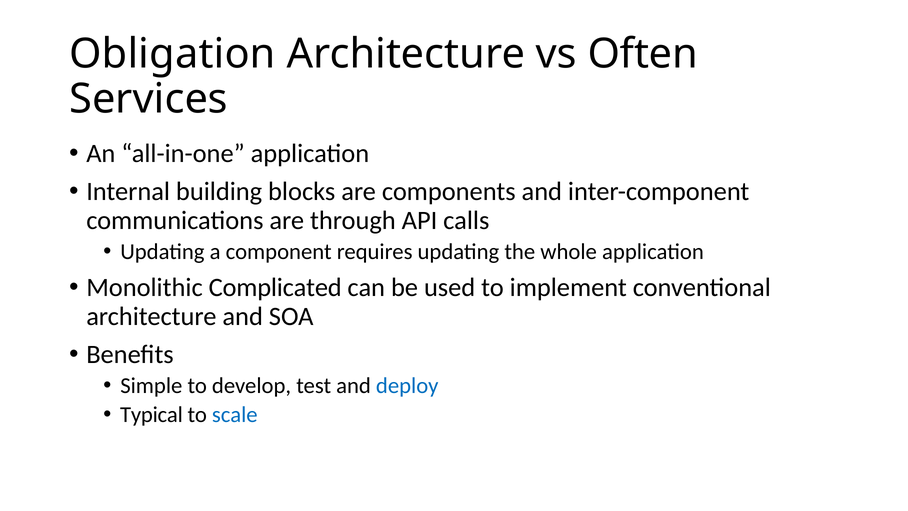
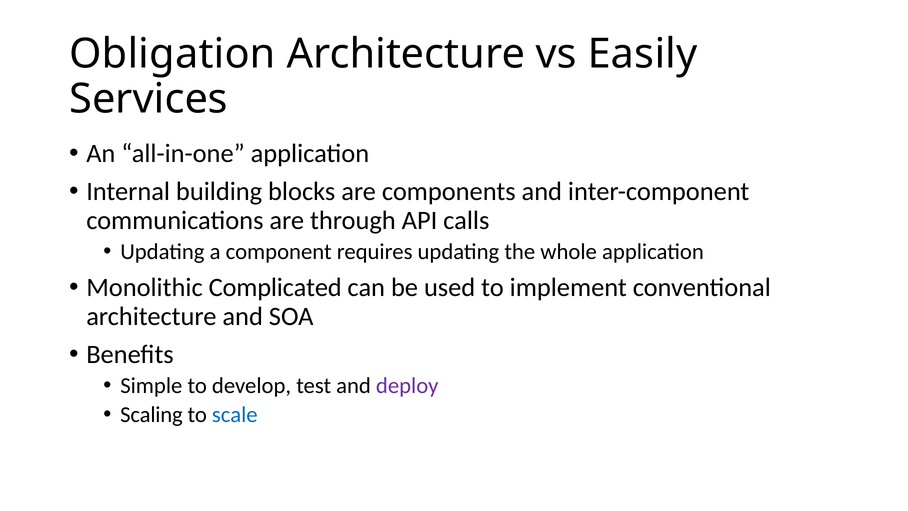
Often: Often -> Easily
deploy colour: blue -> purple
Typical: Typical -> Scaling
